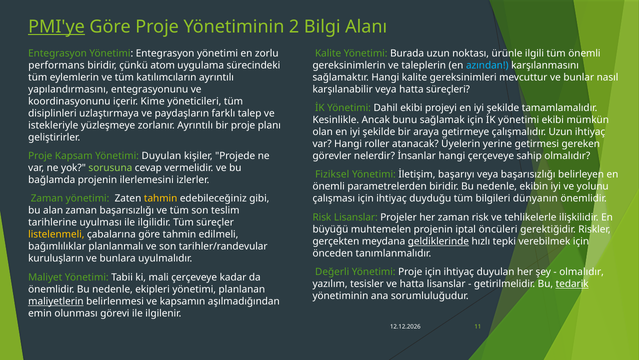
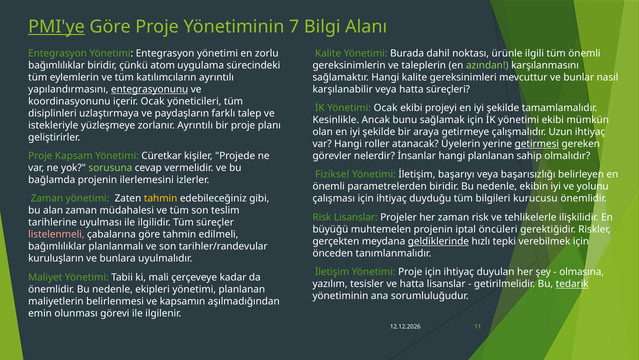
2: 2 -> 7
Burada uzun: uzun -> dahil
performans at (56, 65): performans -> bağımlılıklar
azından colour: light blue -> light green
entegrasyonunu underline: none -> present
içerir Kime: Kime -> Ocak
Yönetimi Dahil: Dahil -> Ocak
getirmesi underline: none -> present
Yönetimi Duyulan: Duyulan -> Cüretkar
hangi çerçeveye: çerçeveye -> planlanan
dünyanın: dünyanın -> kurucusu
zaman başarısızlığı: başarısızlığı -> müdahalesi
listelenmeli colour: yellow -> pink
Değerli at (332, 272): Değerli -> İletişim
olmalıdır at (582, 272): olmalıdır -> olmasına
maliyetlerin underline: present -> none
